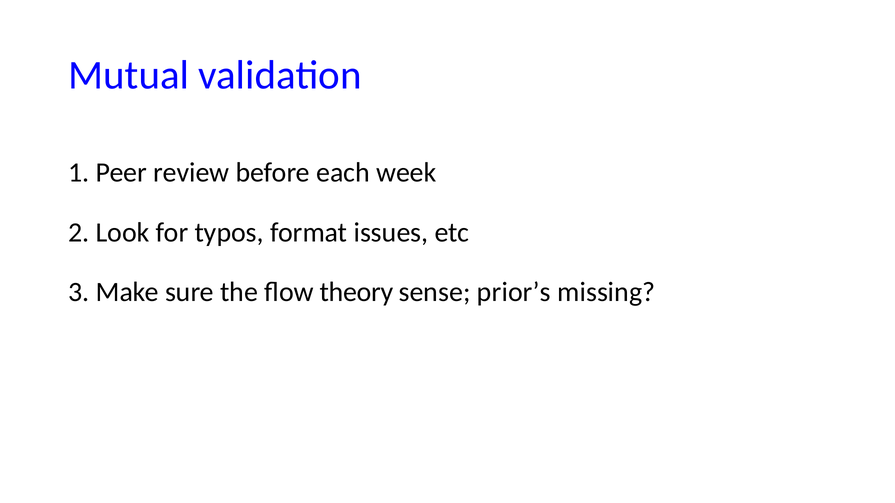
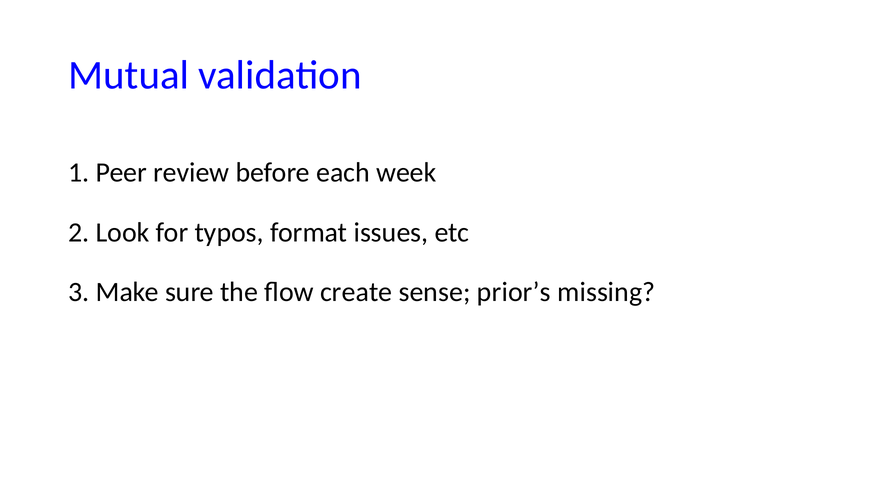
theory: theory -> create
